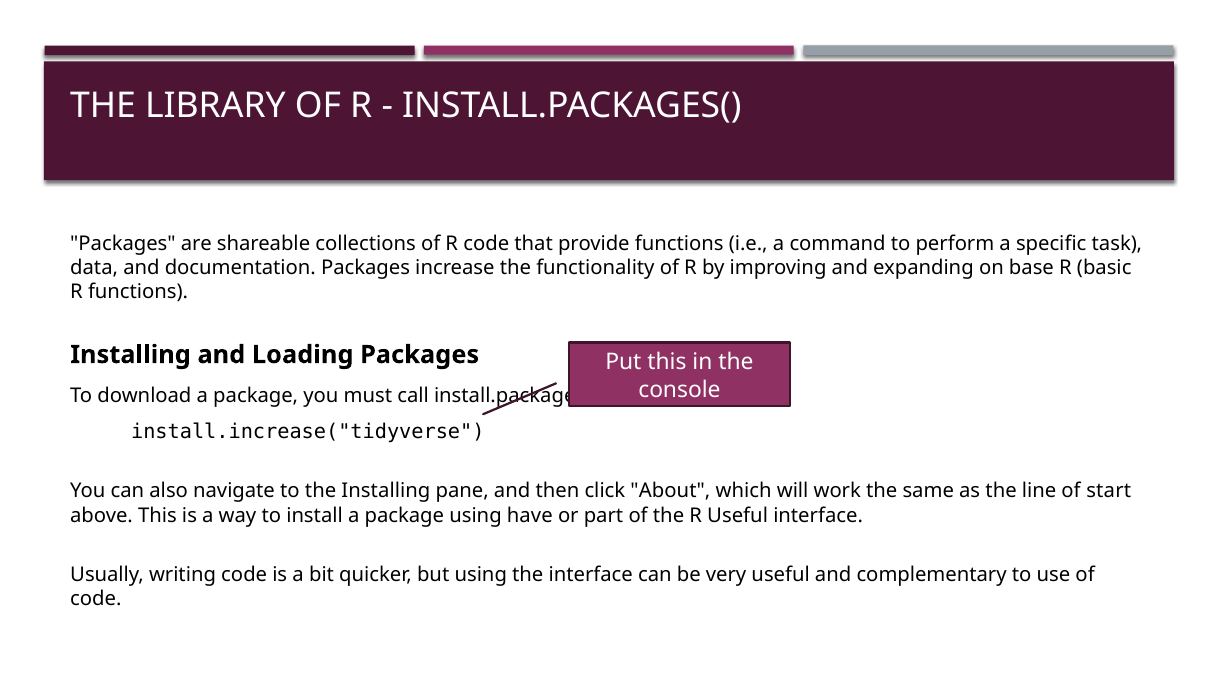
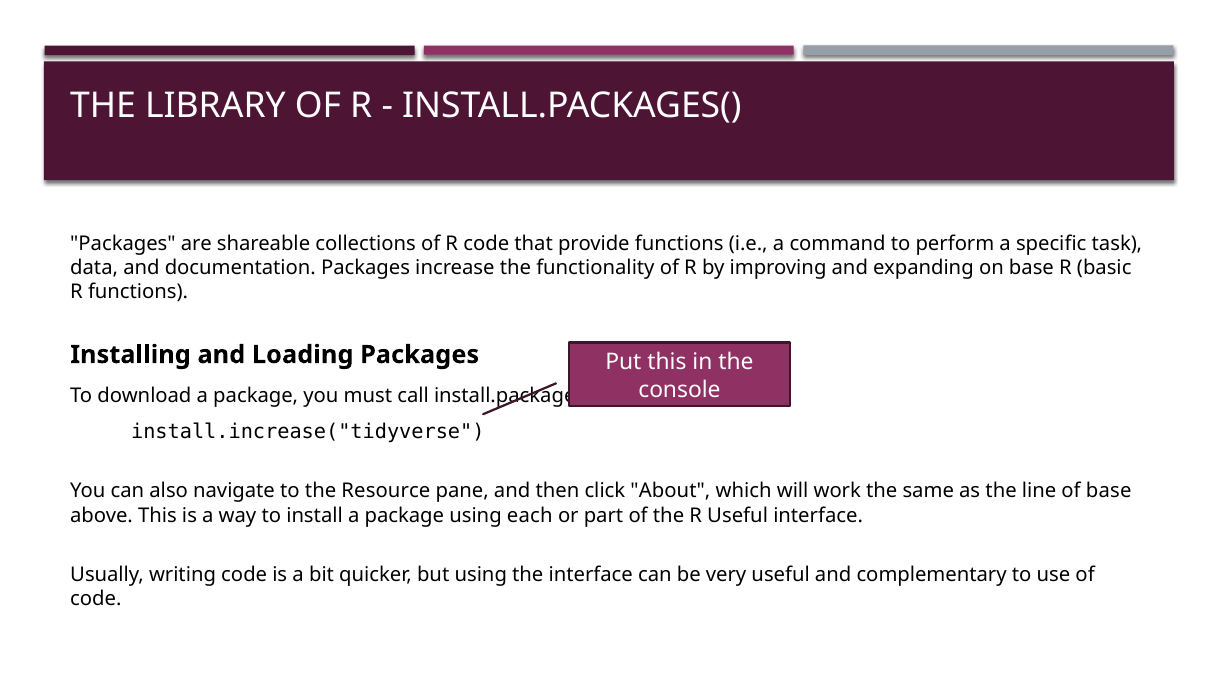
the Installing: Installing -> Resource
of start: start -> base
have: have -> each
